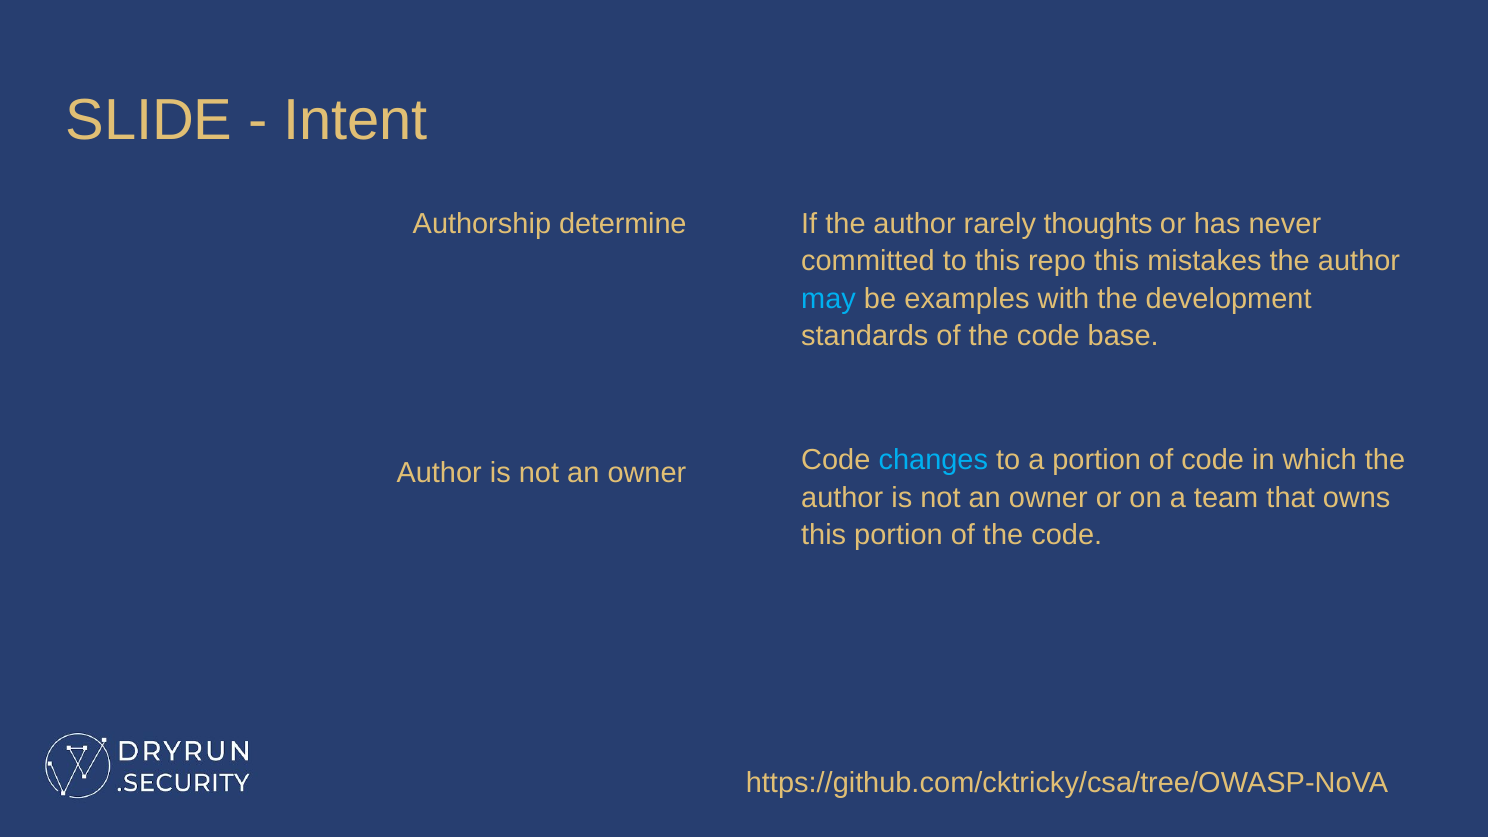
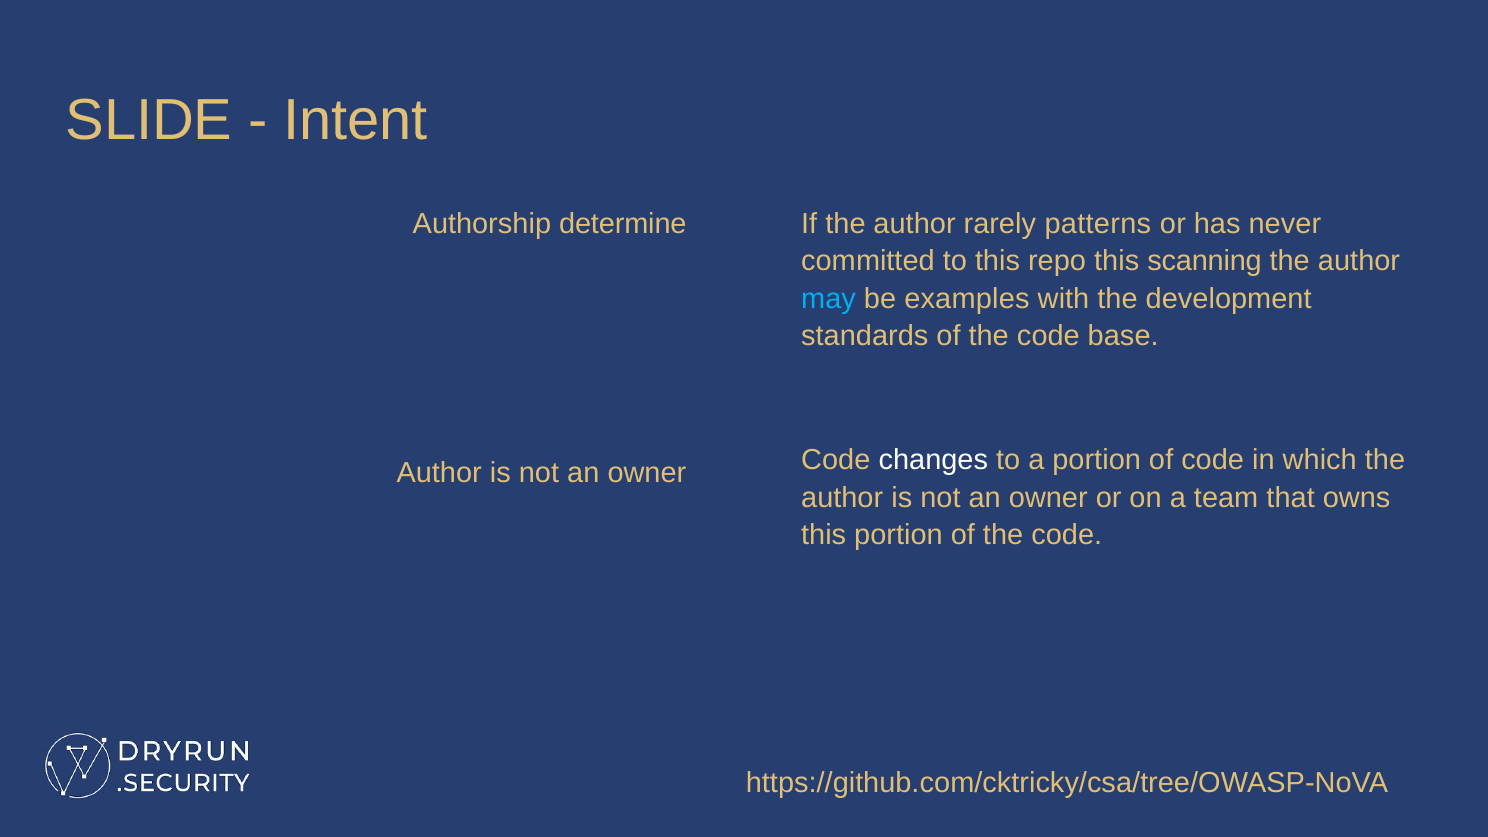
thoughts: thoughts -> patterns
mistakes: mistakes -> scanning
changes colour: light blue -> white
